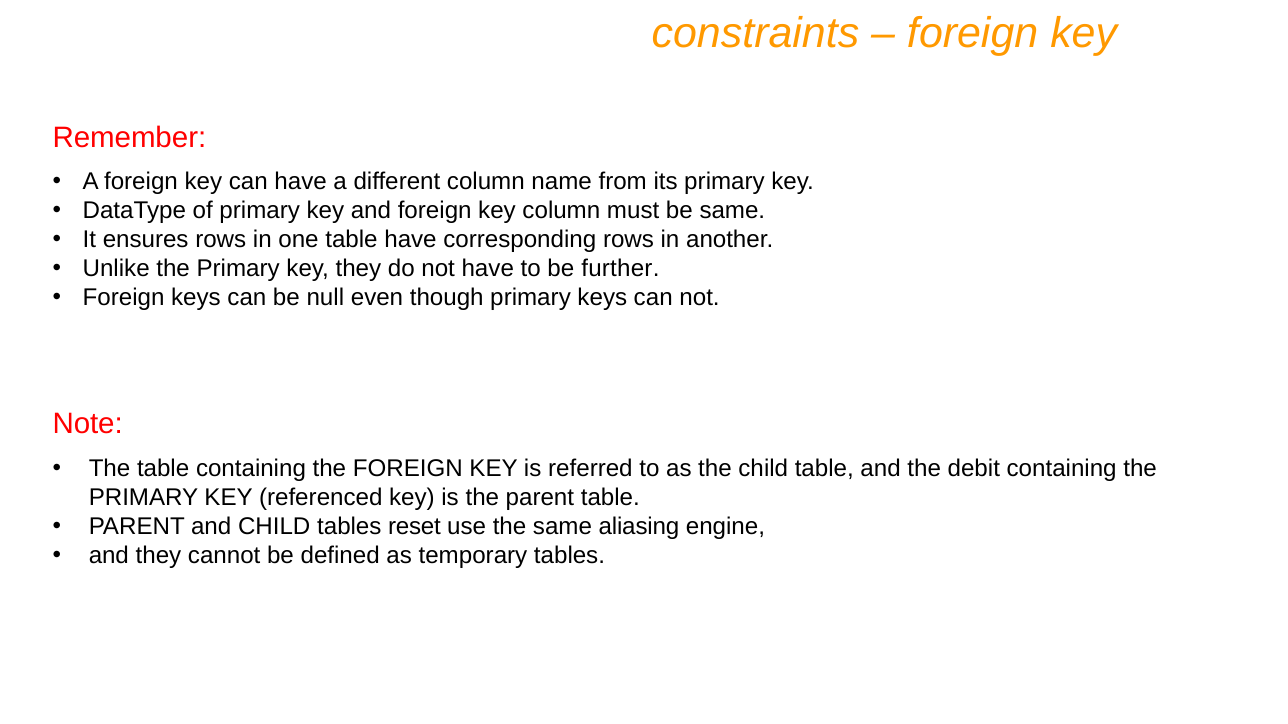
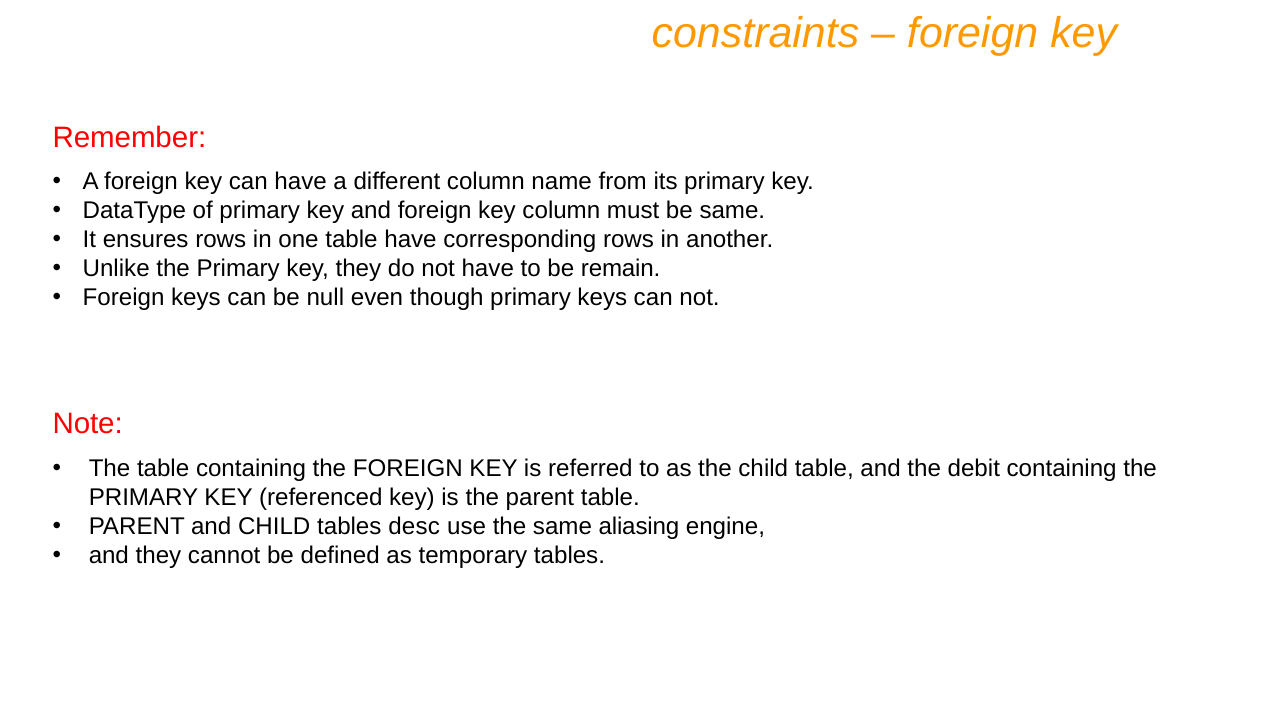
further: further -> remain
reset: reset -> desc
